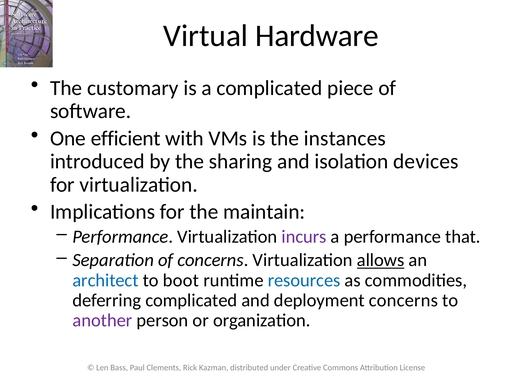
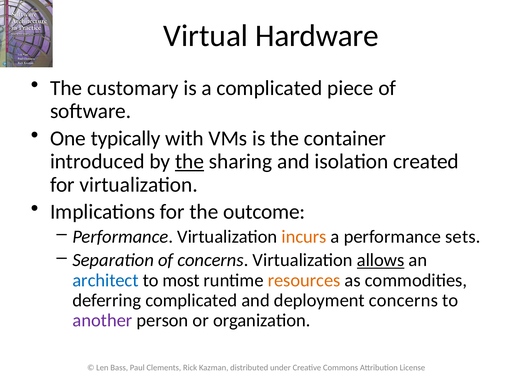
efficient: efficient -> typically
instances: instances -> container
the at (190, 161) underline: none -> present
devices: devices -> created
maintain: maintain -> outcome
incurs colour: purple -> orange
that: that -> sets
boot: boot -> most
resources colour: blue -> orange
